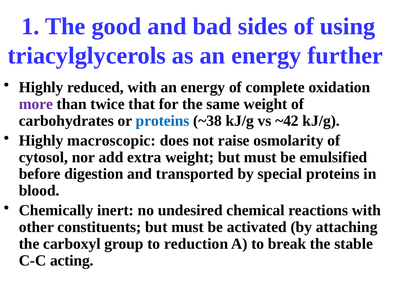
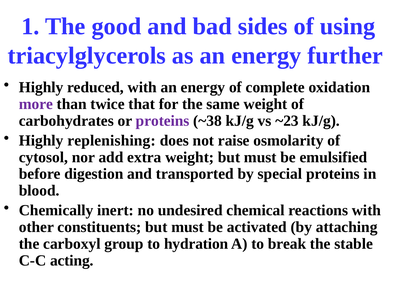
proteins at (163, 121) colour: blue -> purple
~42: ~42 -> ~23
macroscopic: macroscopic -> replenishing
reduction: reduction -> hydration
